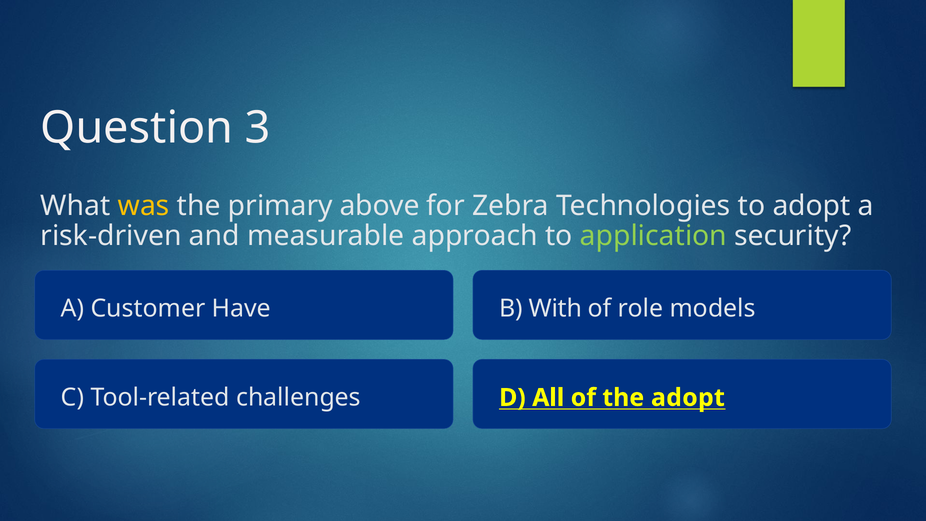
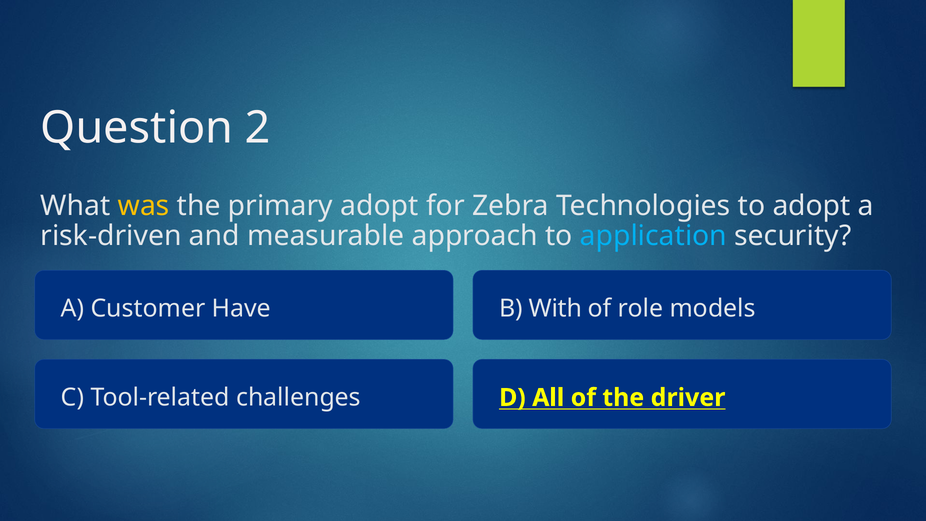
3: 3 -> 2
primary above: above -> adopt
application colour: light green -> light blue
the adopt: adopt -> driver
